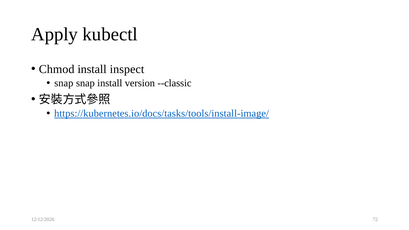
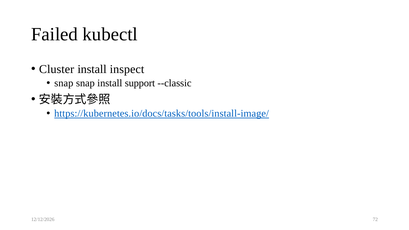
Apply: Apply -> Failed
Chmod: Chmod -> Cluster
version: version -> support
